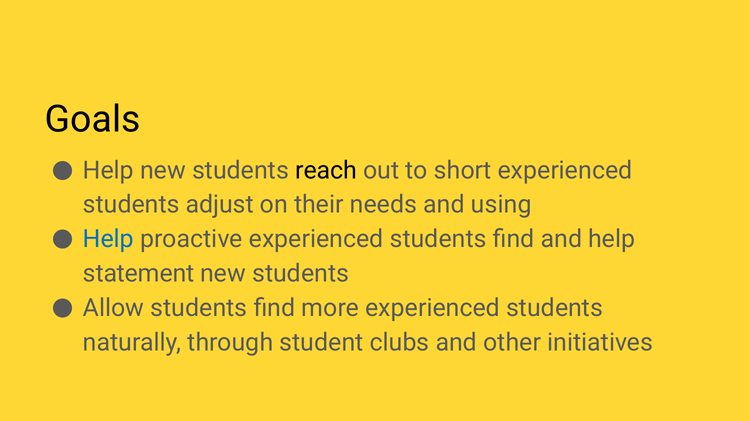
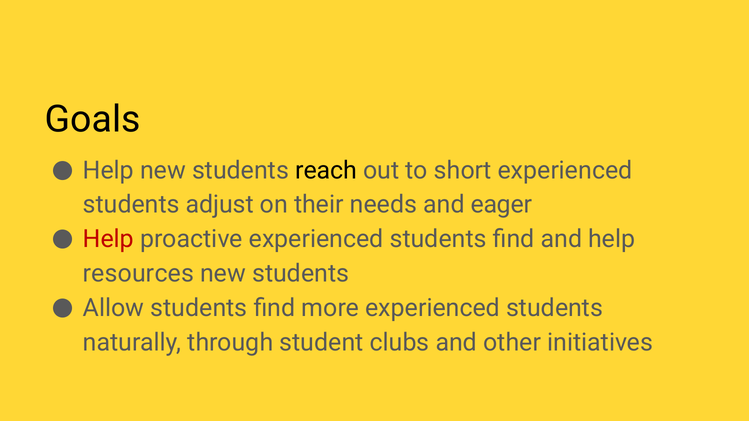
using: using -> eager
Help at (108, 239) colour: blue -> red
statement: statement -> resources
